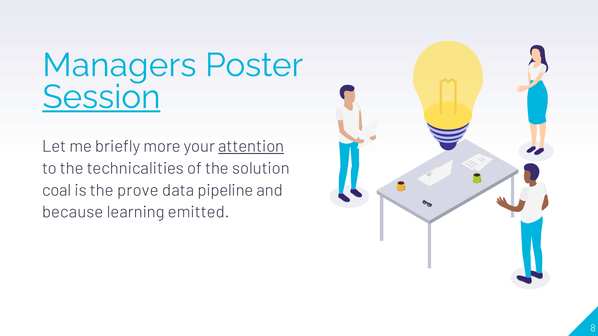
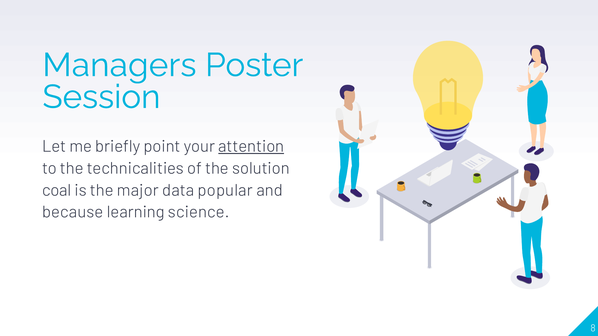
Session underline: present -> none
more: more -> point
prove: prove -> major
pipeline: pipeline -> popular
emitted: emitted -> science
